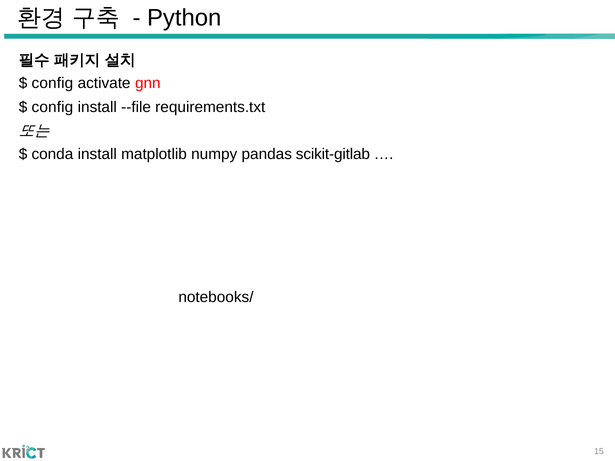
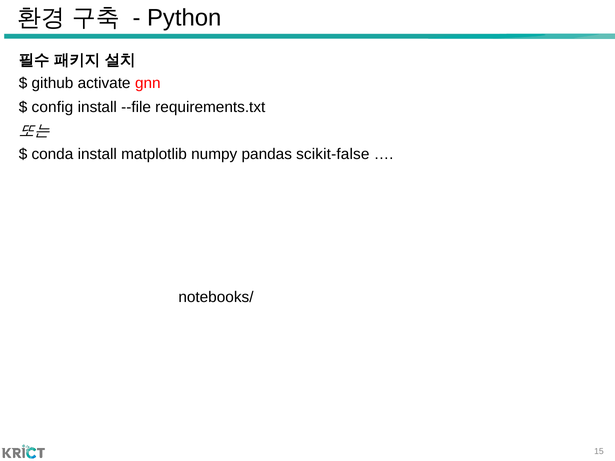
config at (52, 83): config -> github
scikit-gitlab: scikit-gitlab -> scikit-false
